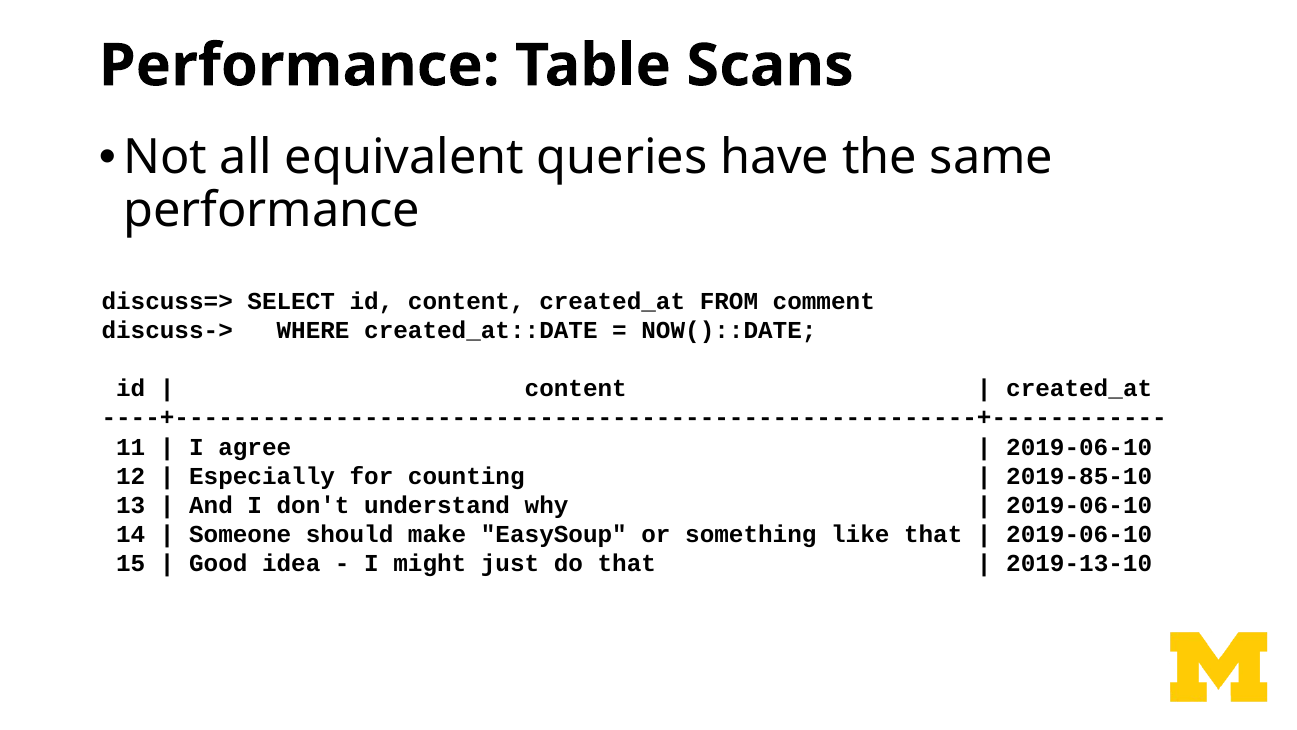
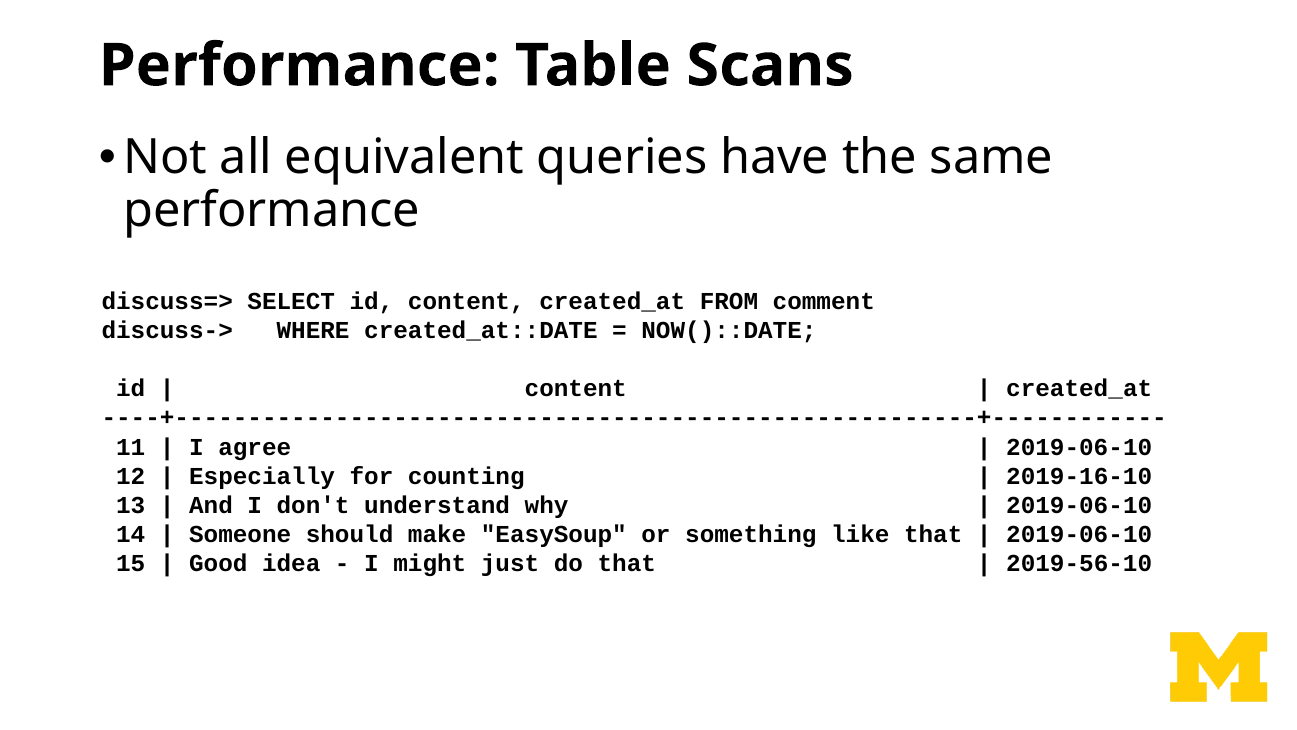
2019-85-10: 2019-85-10 -> 2019-16-10
2019-13-10: 2019-13-10 -> 2019-56-10
